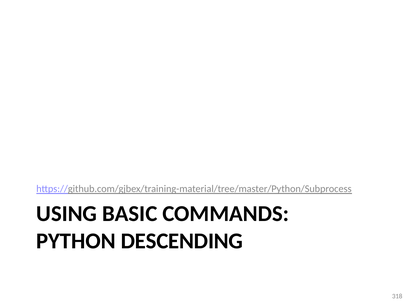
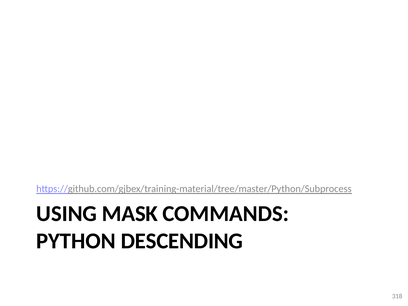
BASIC: BASIC -> MASK
